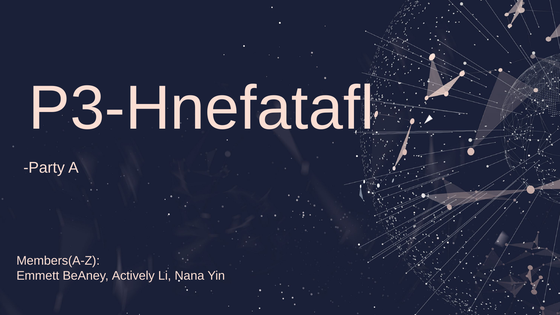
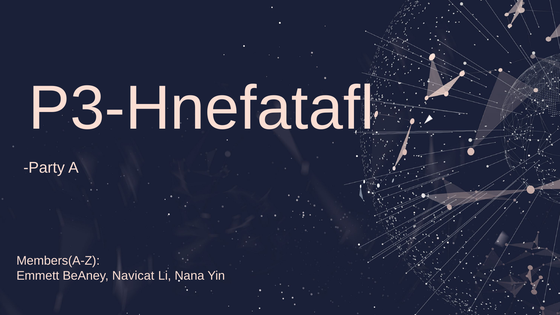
Actively: Actively -> Navicat
